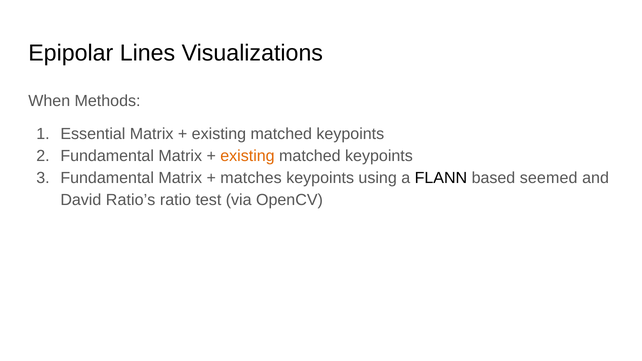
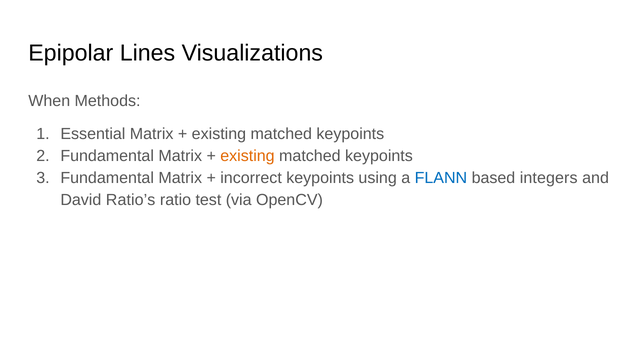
matches: matches -> incorrect
FLANN colour: black -> blue
seemed: seemed -> integers
